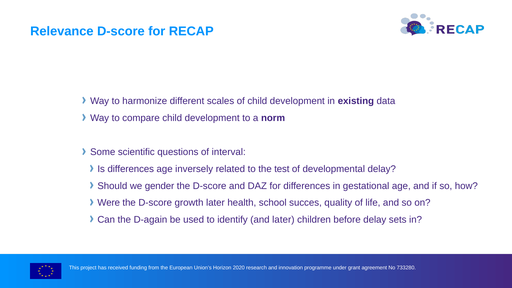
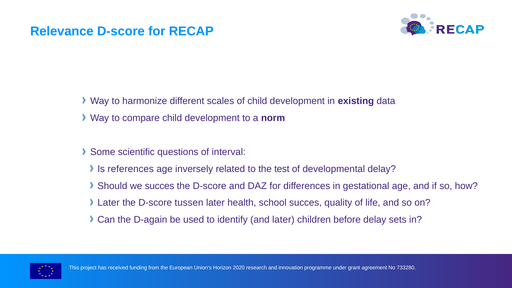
Is differences: differences -> references
we gender: gender -> succes
Were at (109, 203): Were -> Later
growth: growth -> tussen
